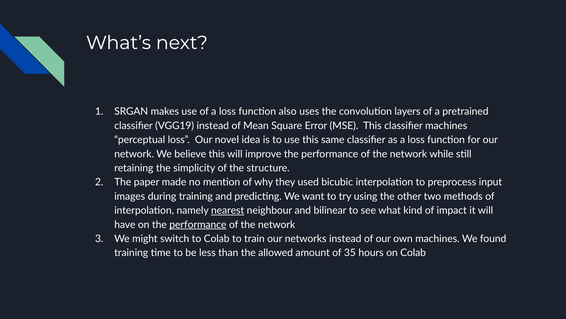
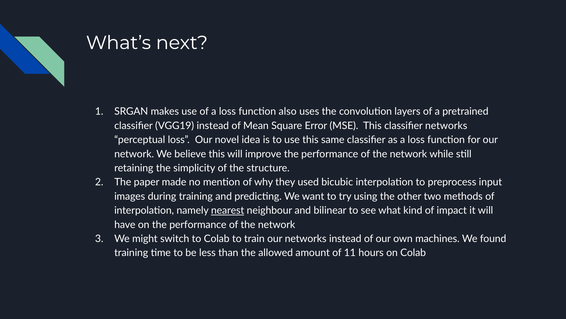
classifier machines: machines -> networks
performance at (198, 224) underline: present -> none
35: 35 -> 11
